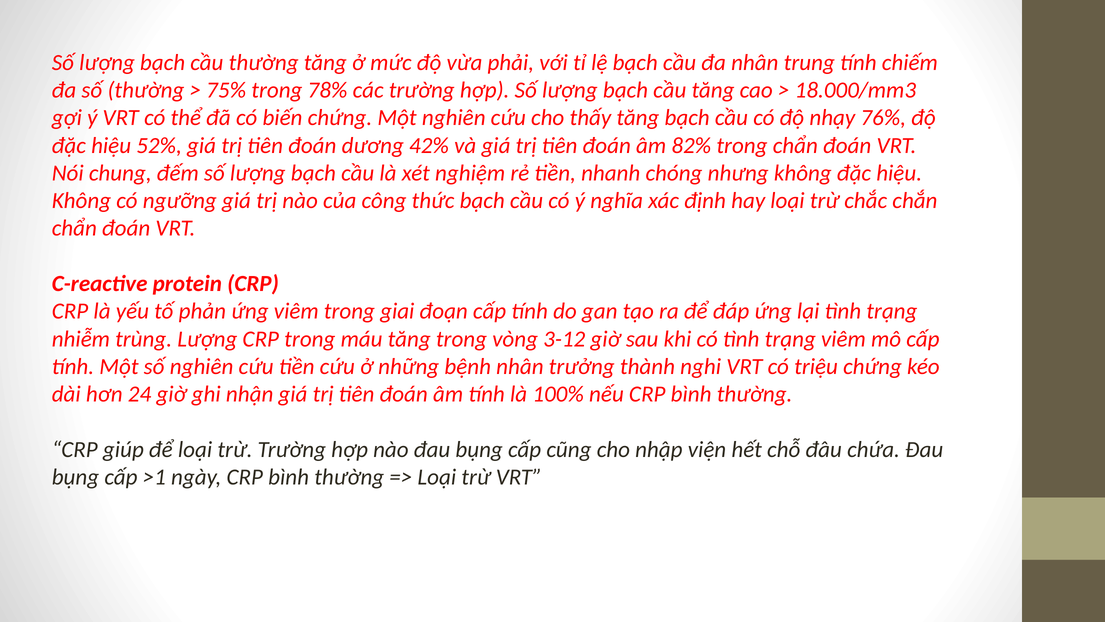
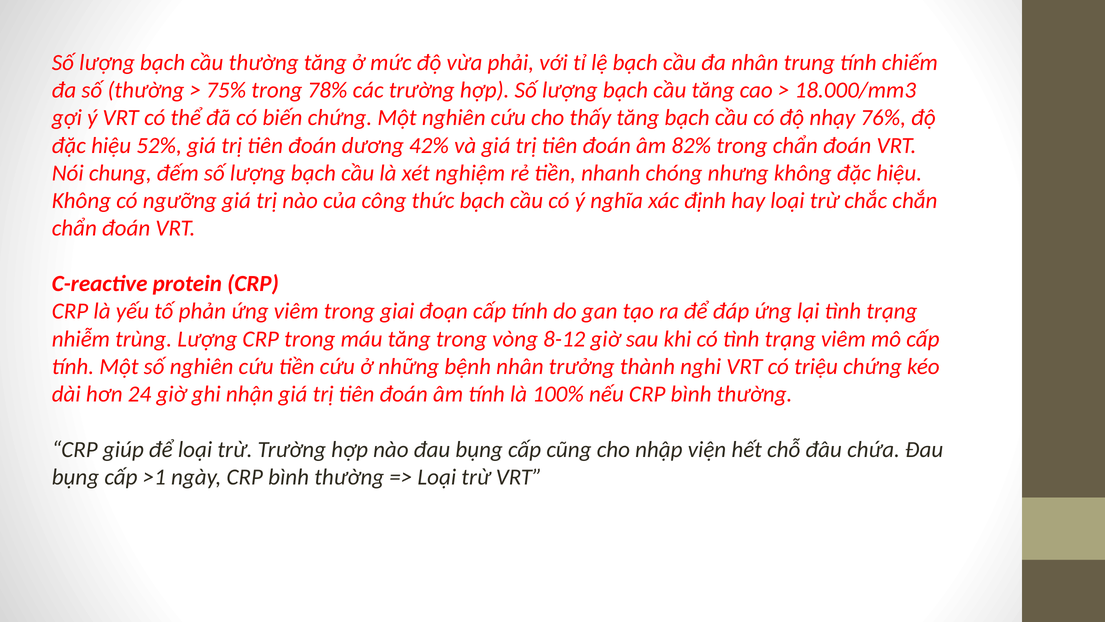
3-12: 3-12 -> 8-12
